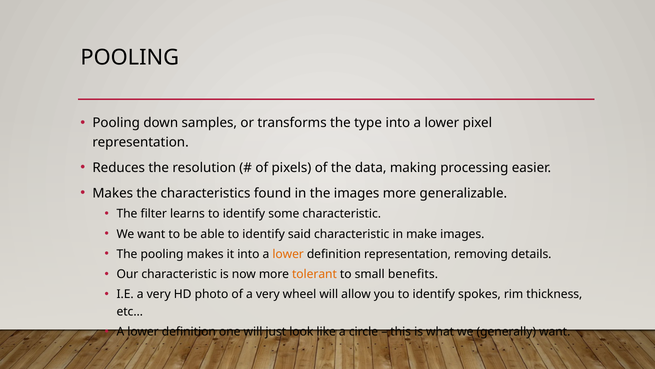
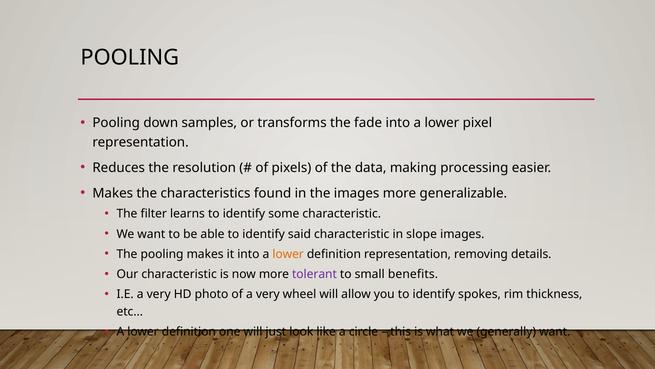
type: type -> fade
make: make -> slope
tolerant colour: orange -> purple
